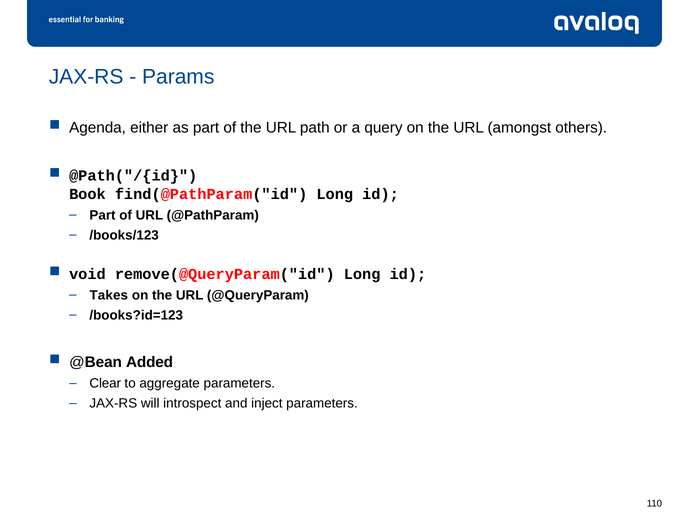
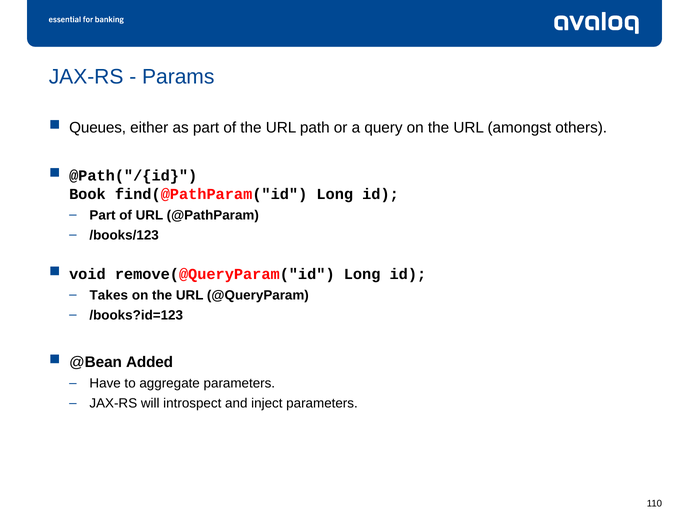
Agenda: Agenda -> Queues
Clear: Clear -> Have
